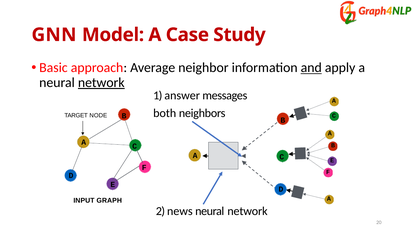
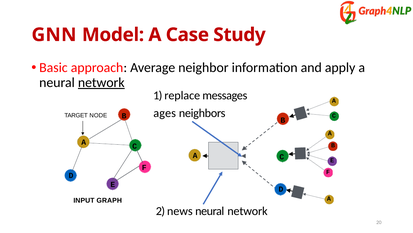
and underline: present -> none
answer: answer -> replace
both: both -> ages
